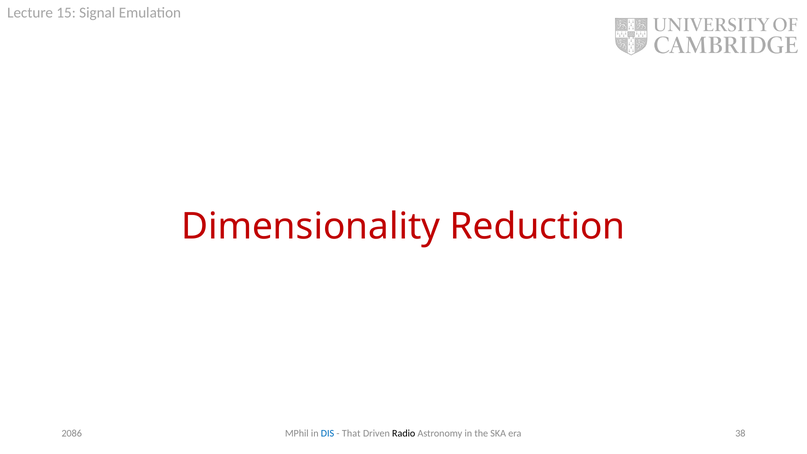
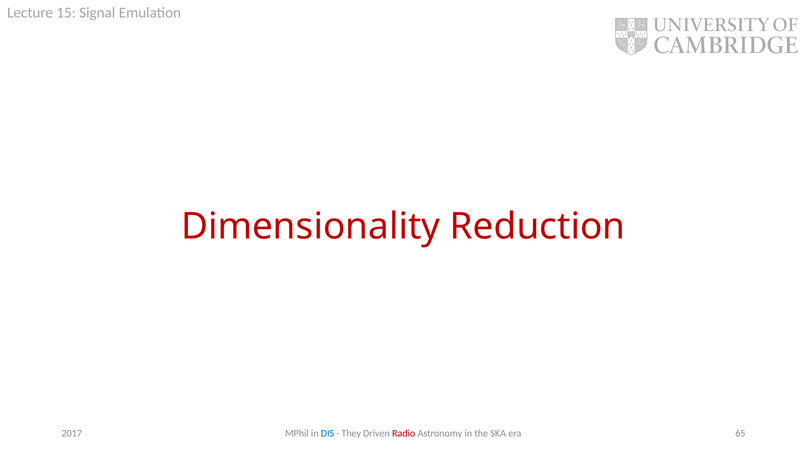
That: That -> They
Radio colour: black -> red
38: 38 -> 65
2086: 2086 -> 2017
